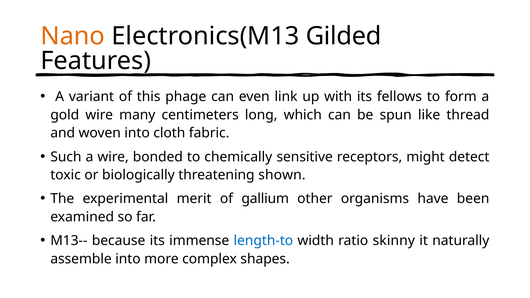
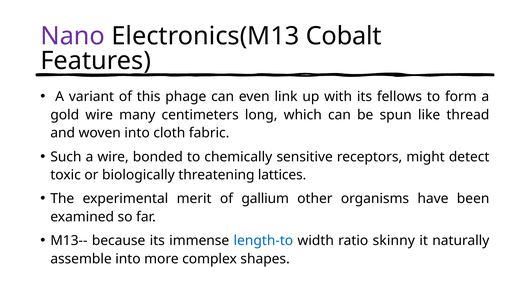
Nano colour: orange -> purple
Gilded: Gilded -> Cobalt
shown: shown -> lattices
